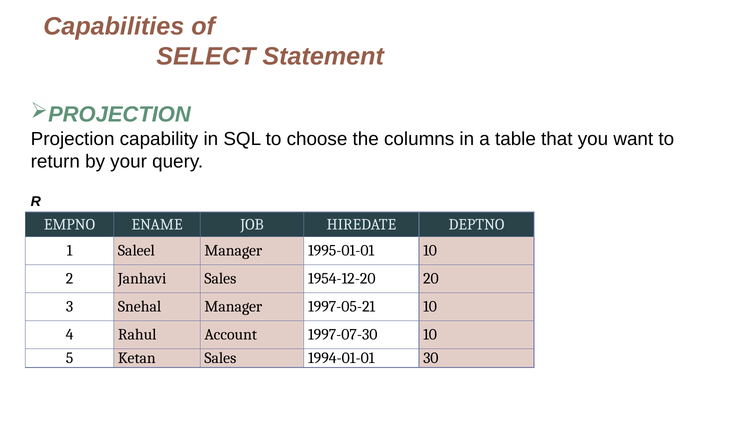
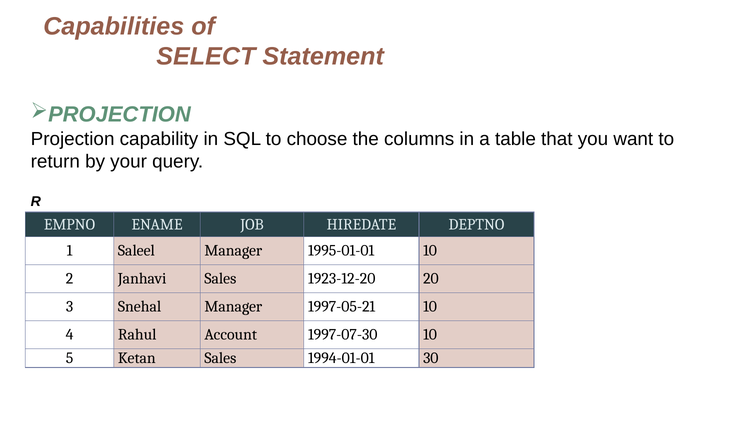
1954-12-20: 1954-12-20 -> 1923-12-20
